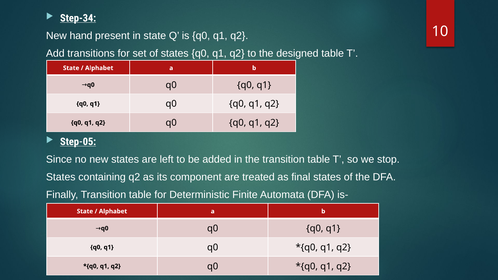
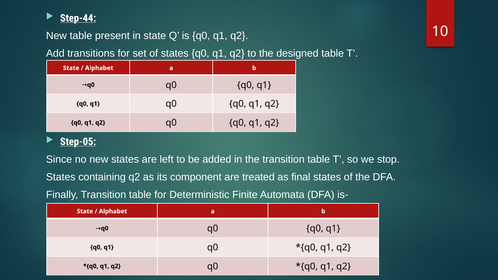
Step-34: Step-34 -> Step-44
New hand: hand -> table
